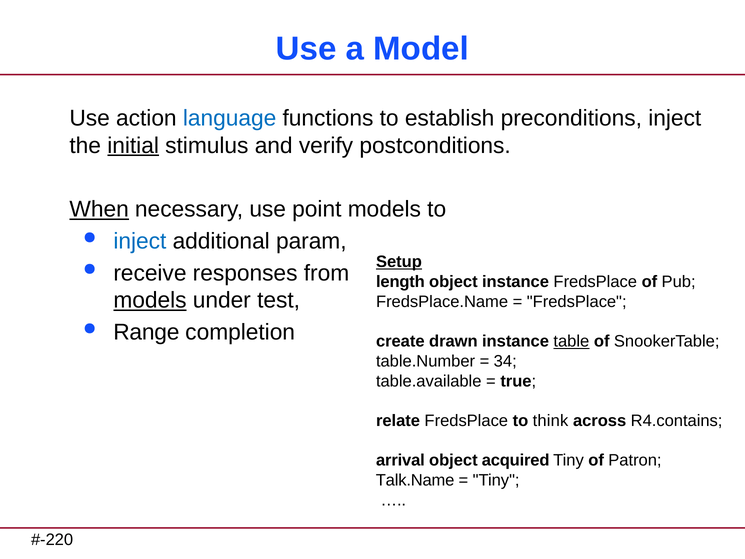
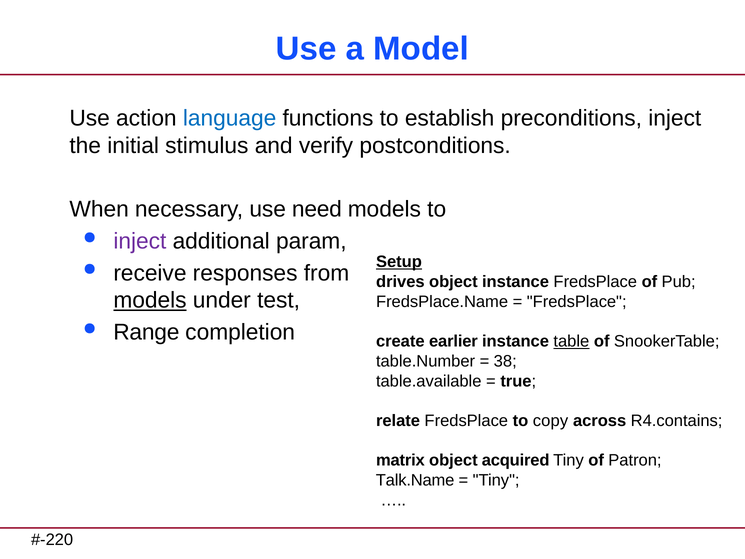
initial underline: present -> none
When underline: present -> none
point: point -> need
inject at (140, 241) colour: blue -> purple
length: length -> drives
drawn: drawn -> earlier
34: 34 -> 38
think: think -> copy
arrival: arrival -> matrix
